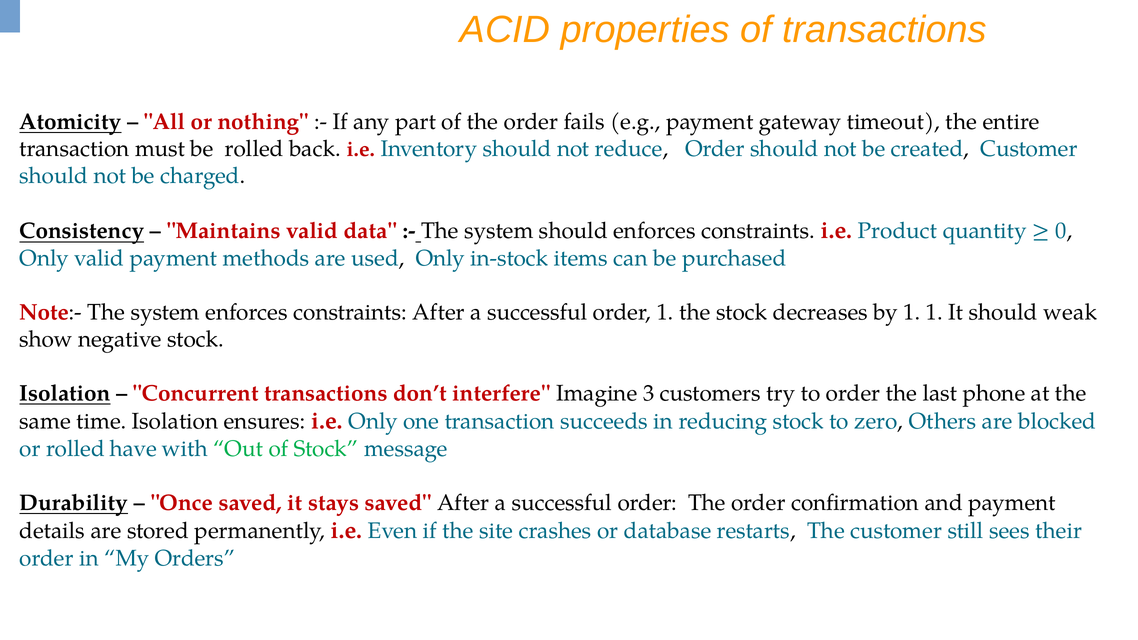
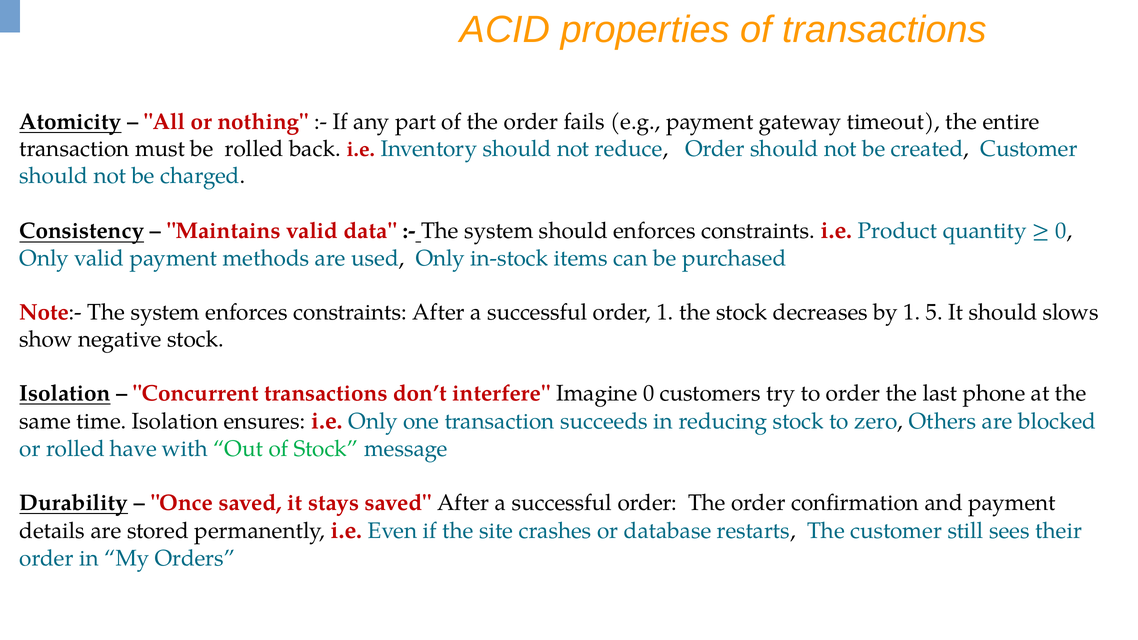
1 1: 1 -> 5
weak: weak -> slows
Imagine 3: 3 -> 0
